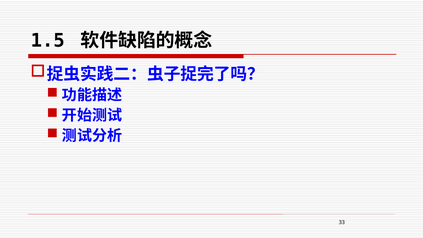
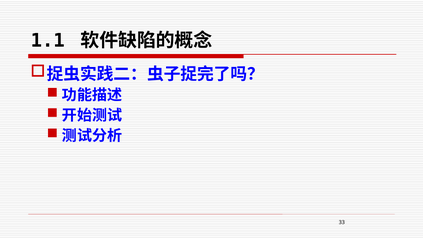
1.5: 1.5 -> 1.1
